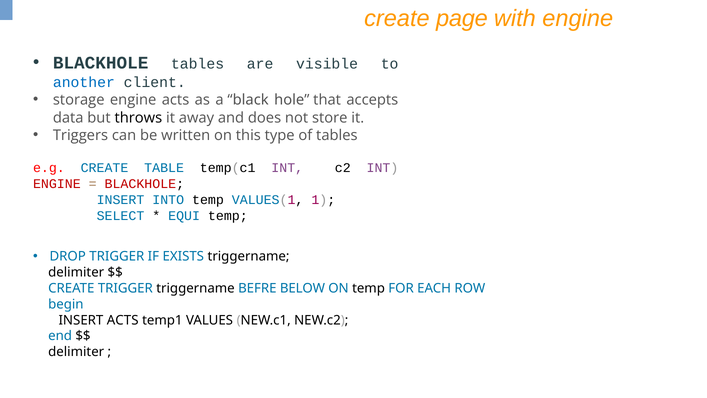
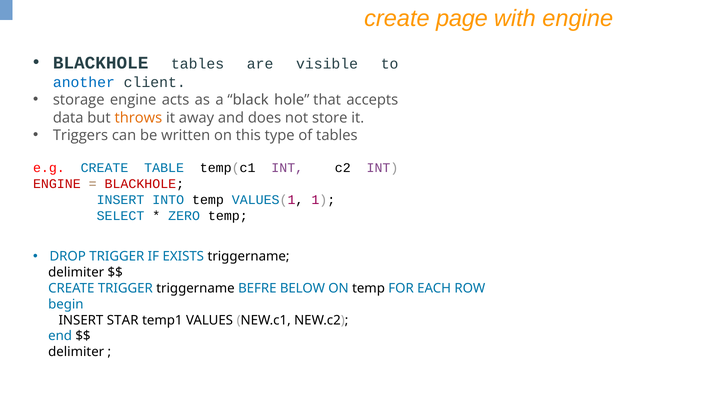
throws colour: black -> orange
EQUI: EQUI -> ZERO
INSERT ACTS: ACTS -> STAR
